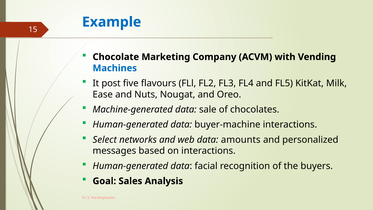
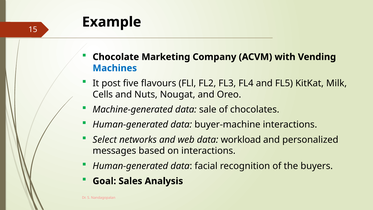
Example colour: blue -> black
Ease: Ease -> Cells
amounts: amounts -> workload
